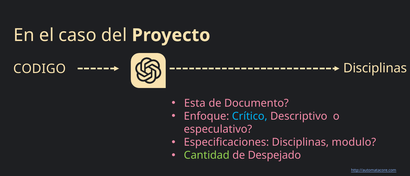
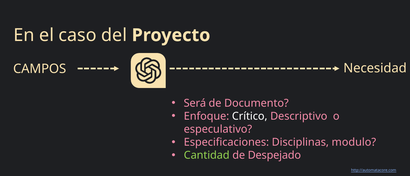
Disciplinas at (375, 68): Disciplinas -> Necesidad
CODIGO: CODIGO -> CAMPOS
Esta: Esta -> Será
Crítico colour: light blue -> white
